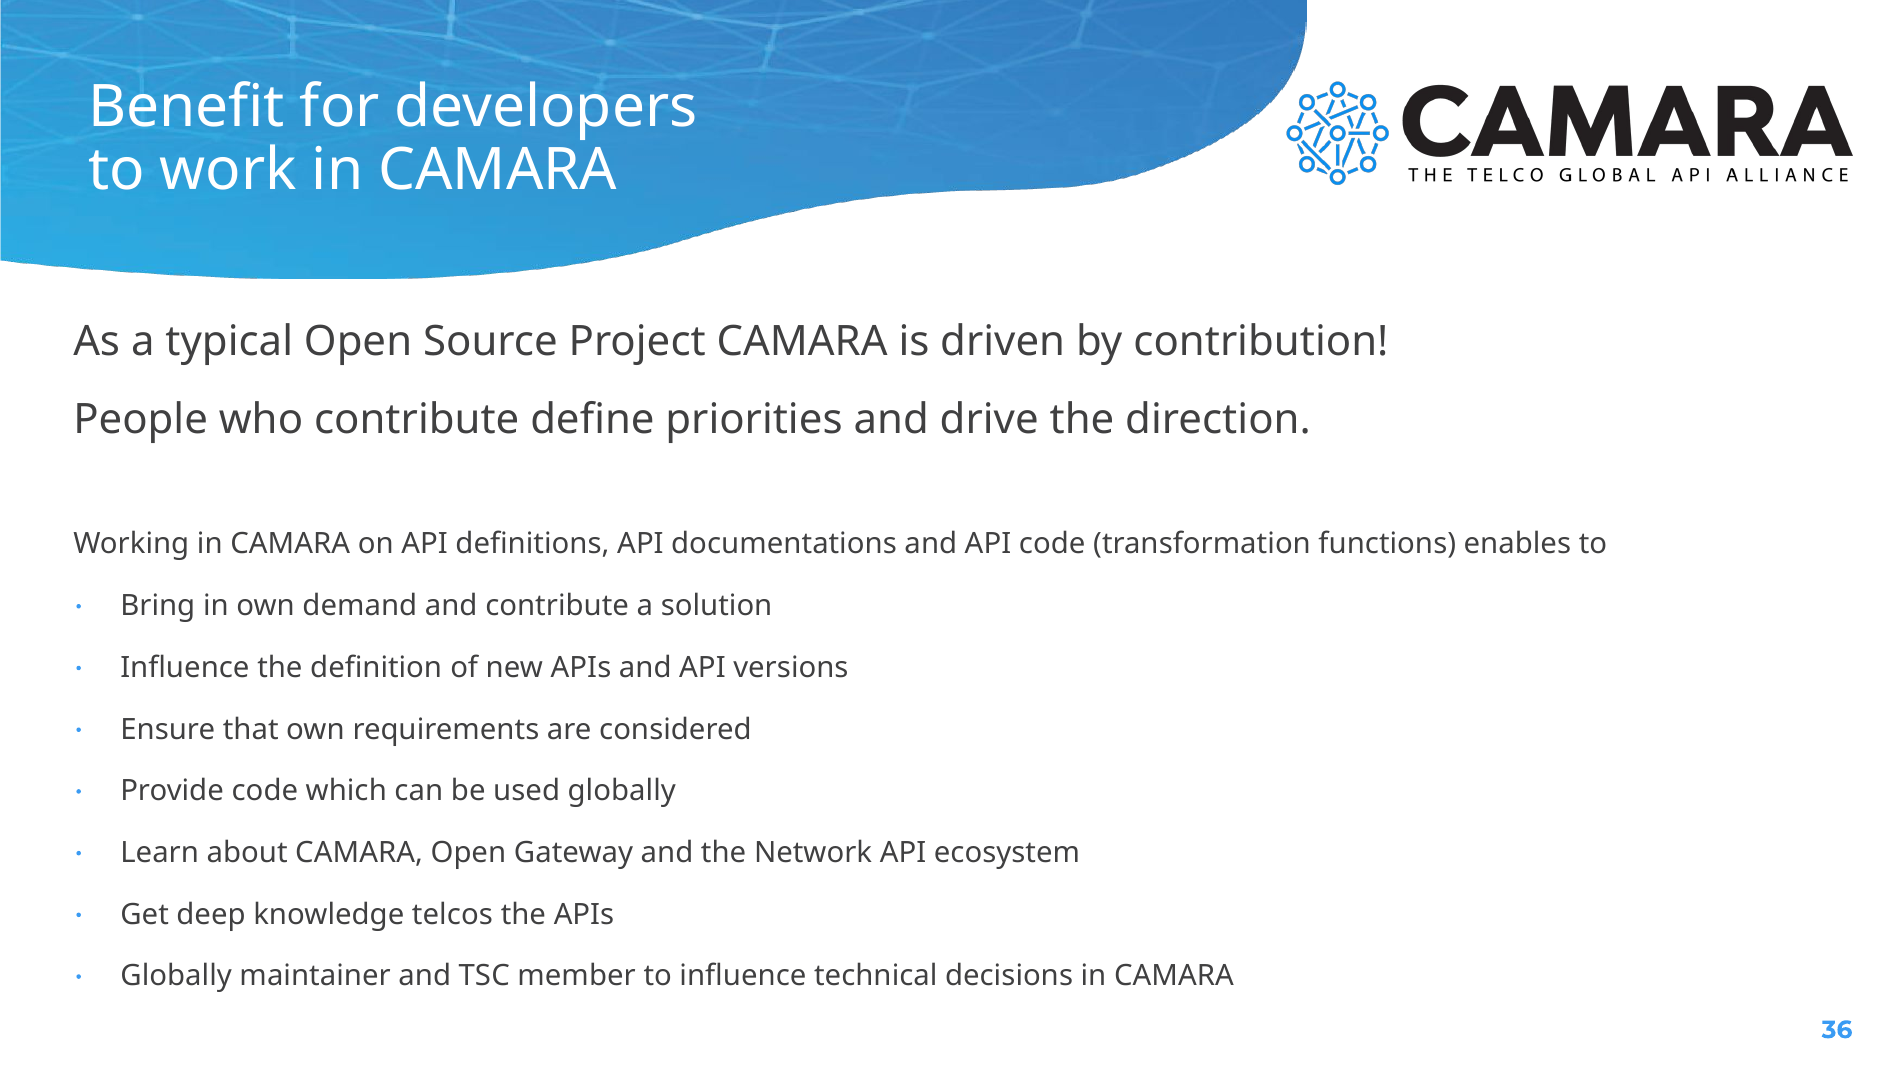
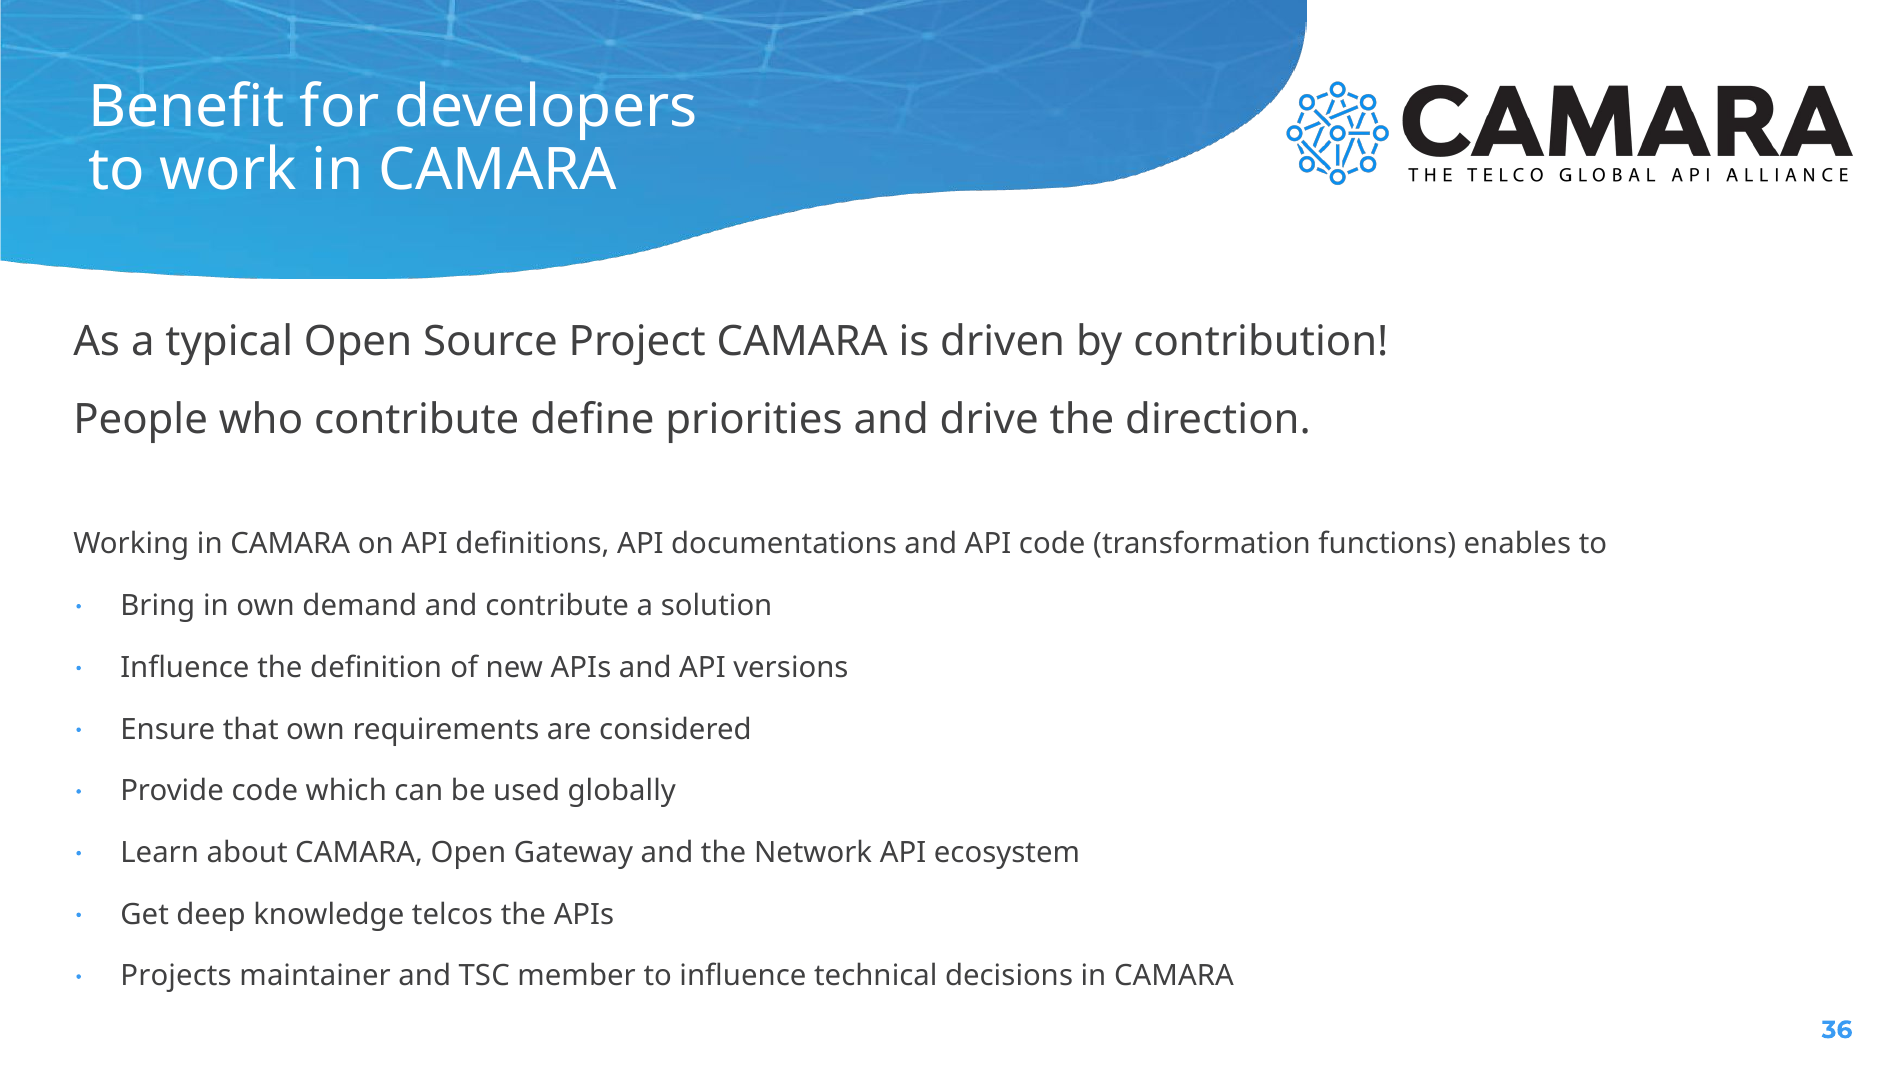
Globally at (176, 976): Globally -> Projects
